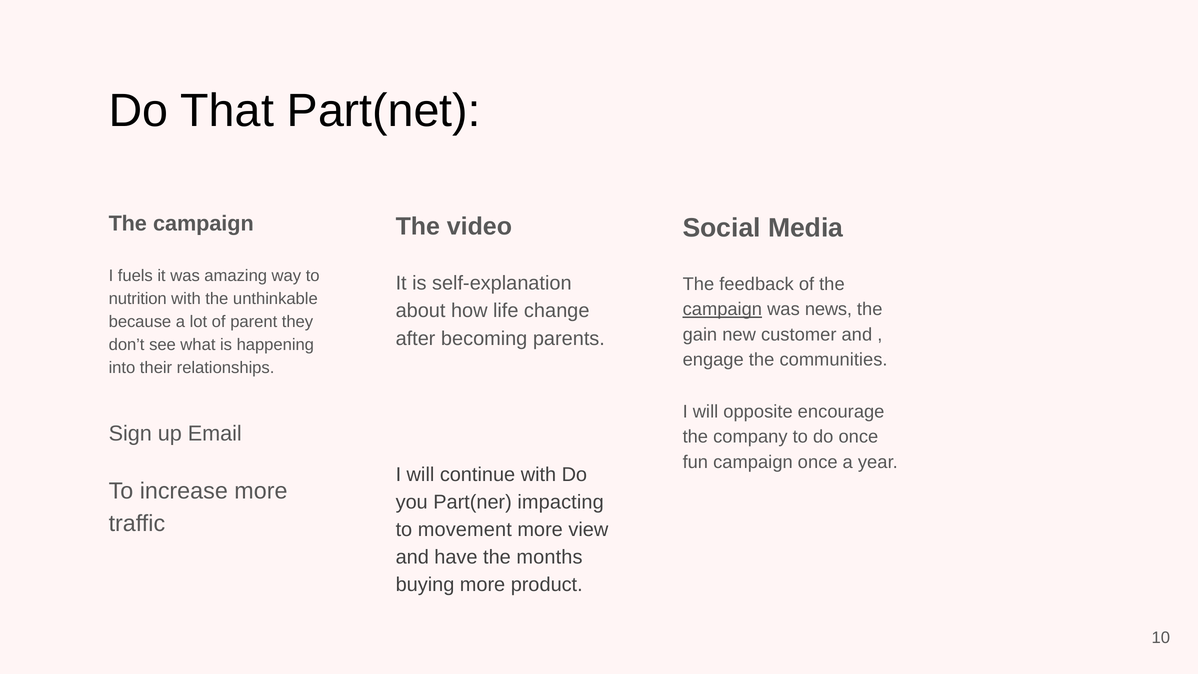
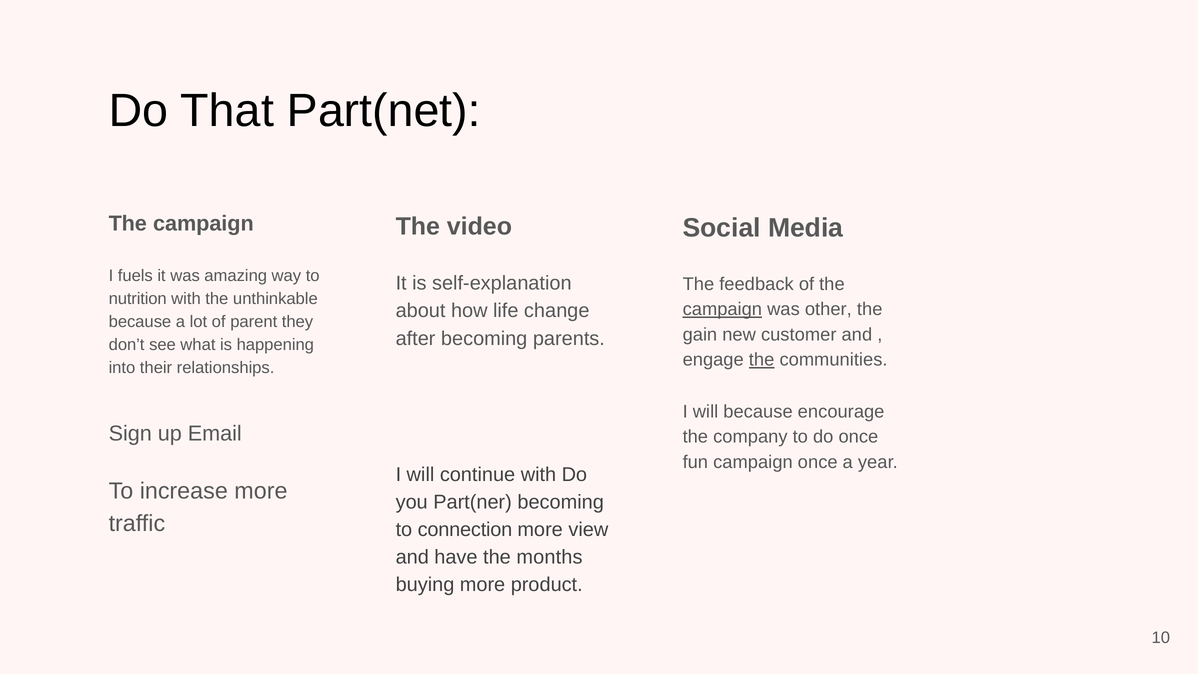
news: news -> other
the at (762, 360) underline: none -> present
will opposite: opposite -> because
Part(ner impacting: impacting -> becoming
movement: movement -> connection
